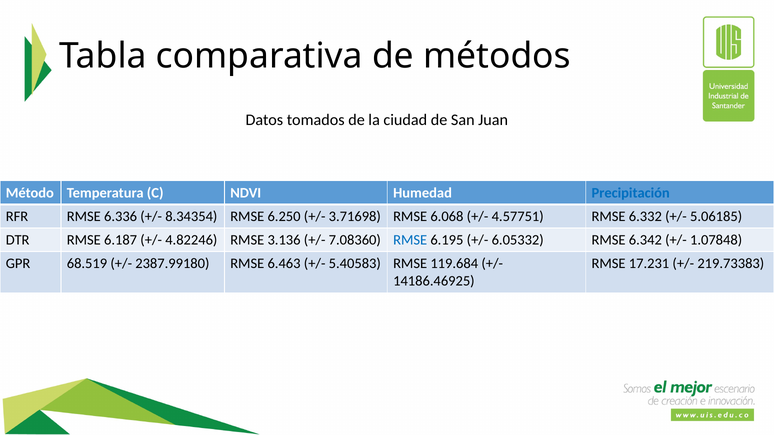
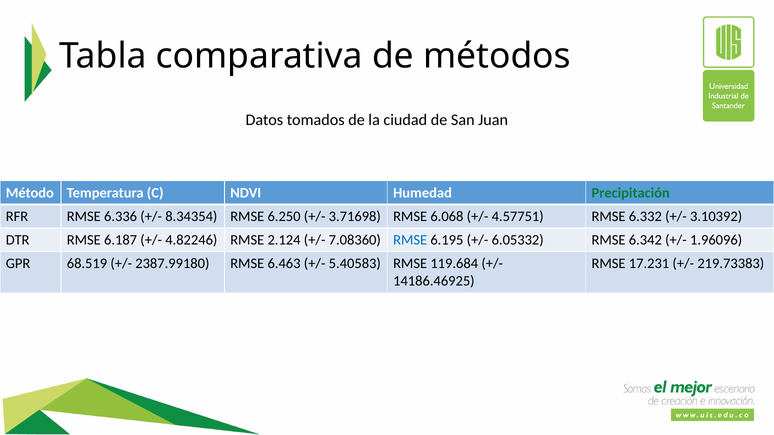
Precipitación colour: blue -> green
5.06185: 5.06185 -> 3.10392
3.136: 3.136 -> 2.124
1.07848: 1.07848 -> 1.96096
